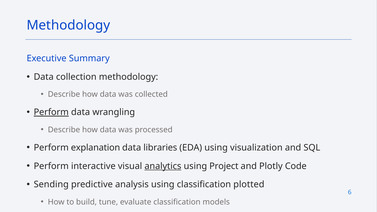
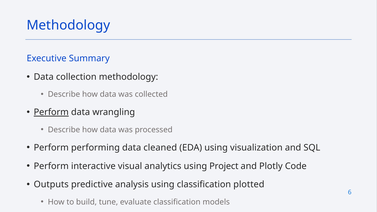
explanation: explanation -> performing
libraries: libraries -> cleaned
analytics underline: present -> none
Sending: Sending -> Outputs
